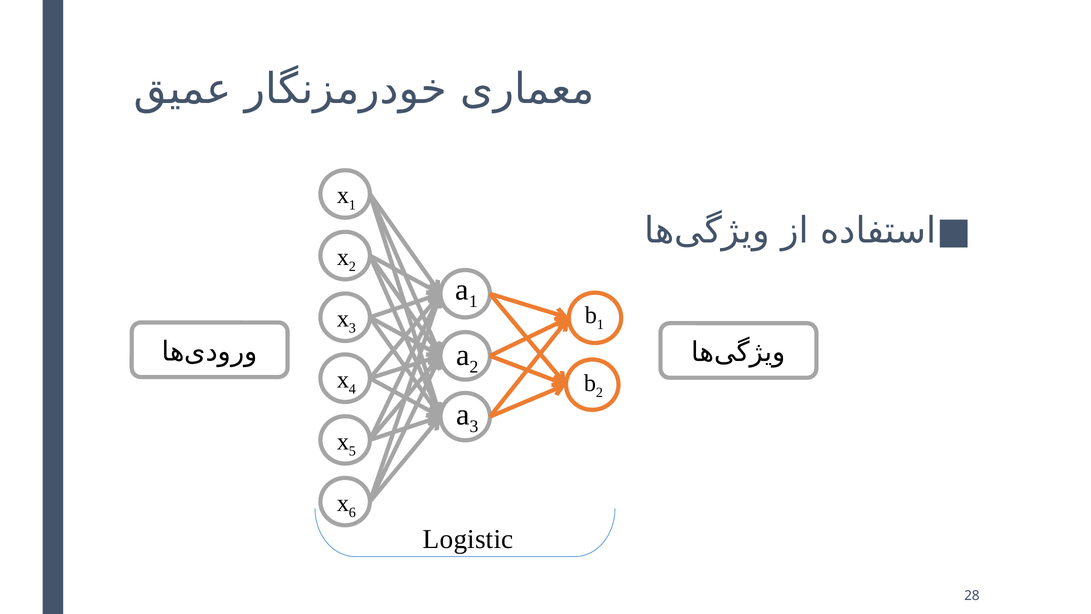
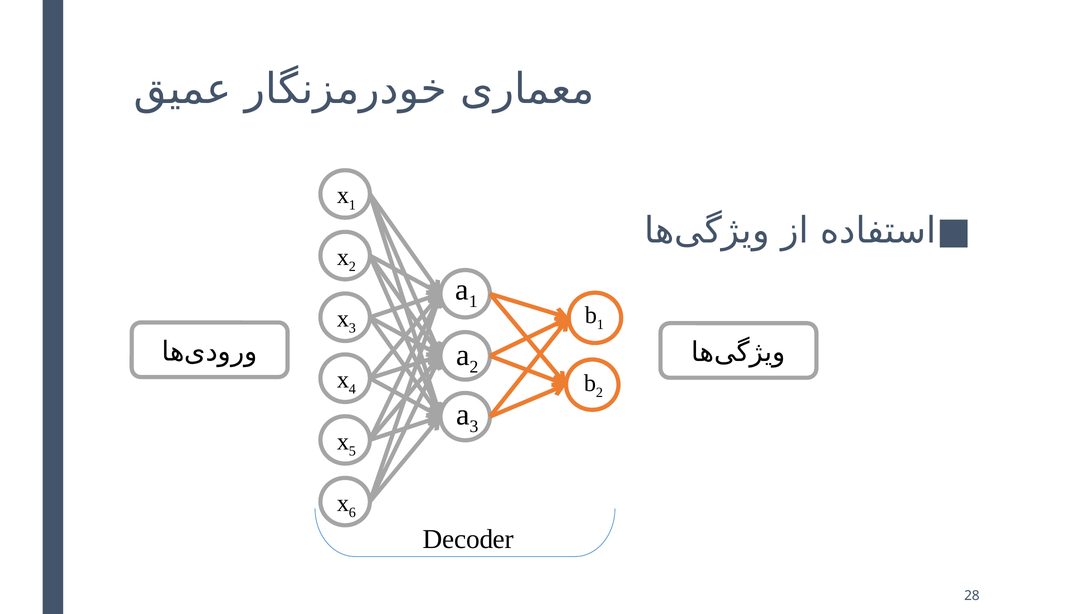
Logistic: Logistic -> Decoder
